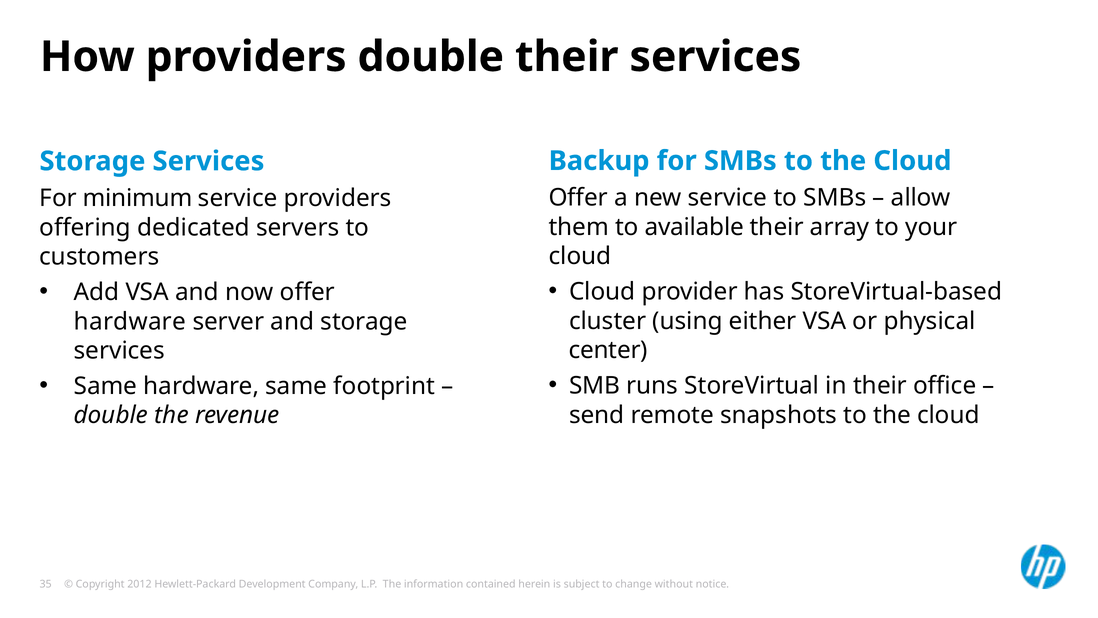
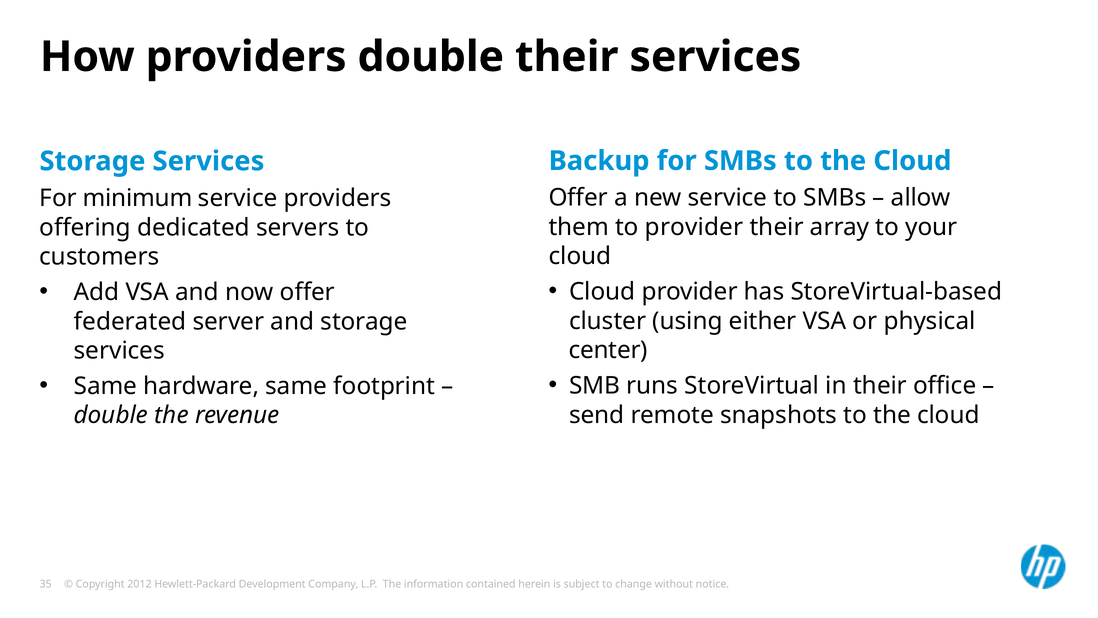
to available: available -> provider
hardware at (130, 321): hardware -> federated
